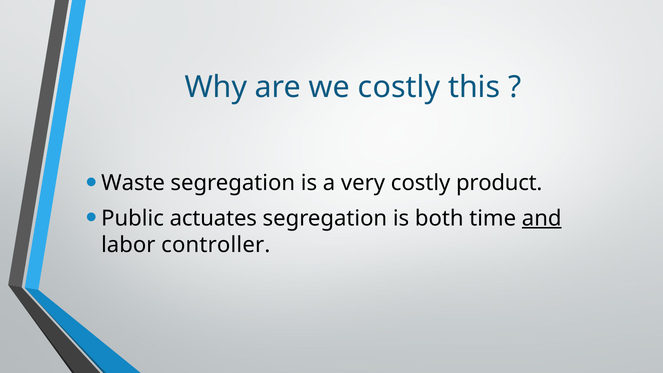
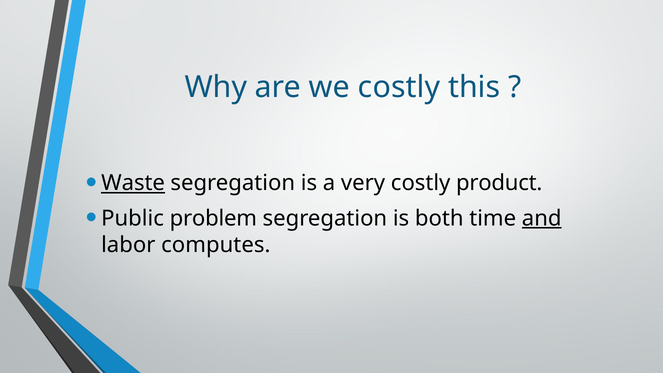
Waste underline: none -> present
actuates: actuates -> problem
controller: controller -> computes
